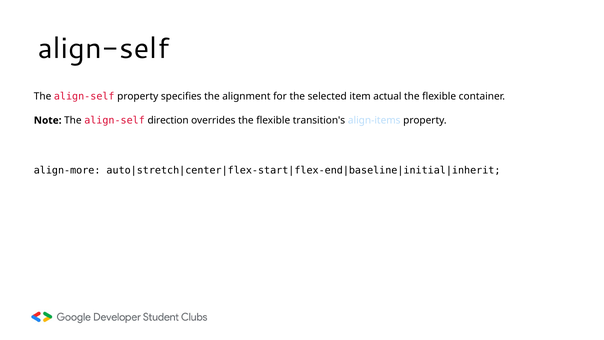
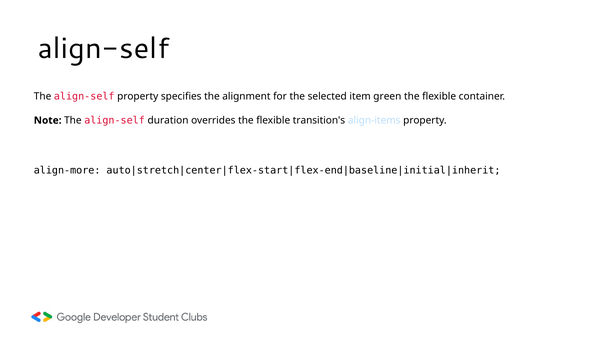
actual: actual -> green
direction: direction -> duration
